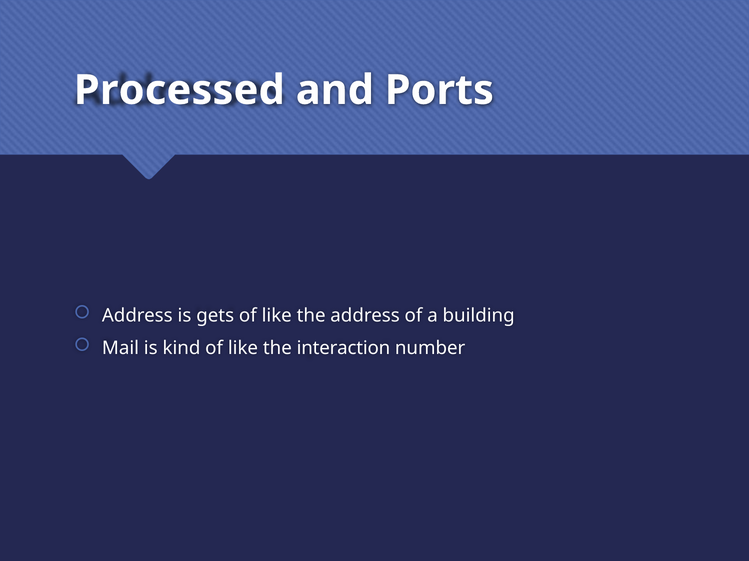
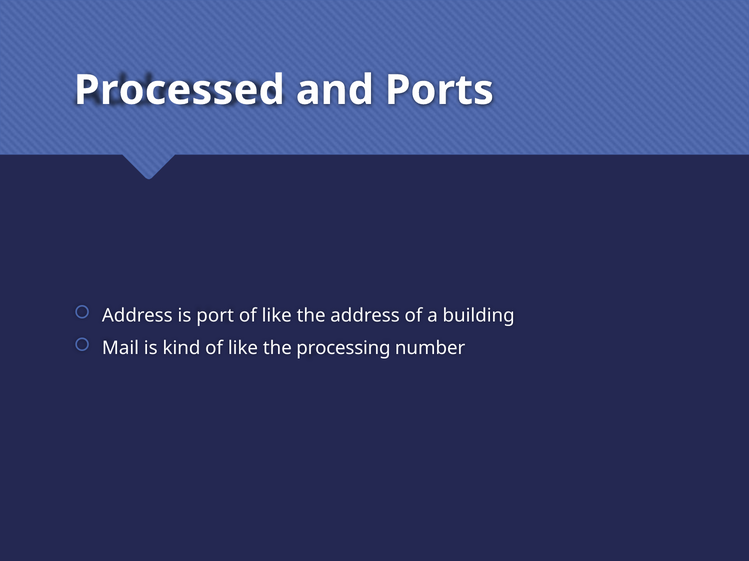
gets: gets -> port
interaction: interaction -> processing
